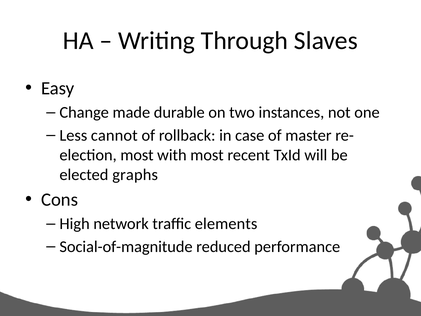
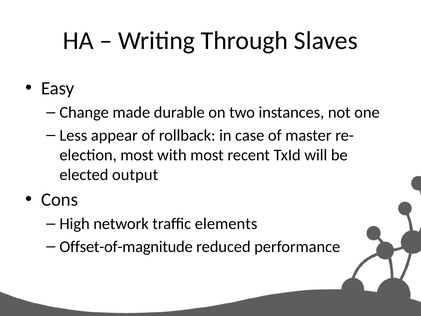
cannot: cannot -> appear
graphs: graphs -> output
Social-of-magnitude: Social-of-magnitude -> Offset-of-magnitude
